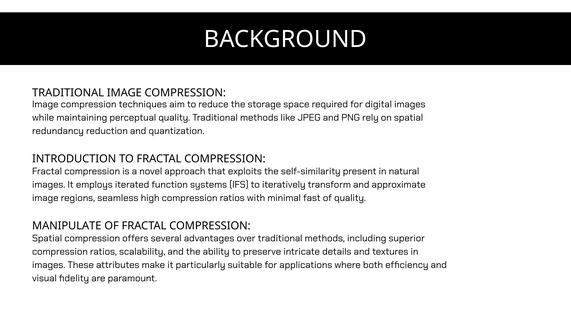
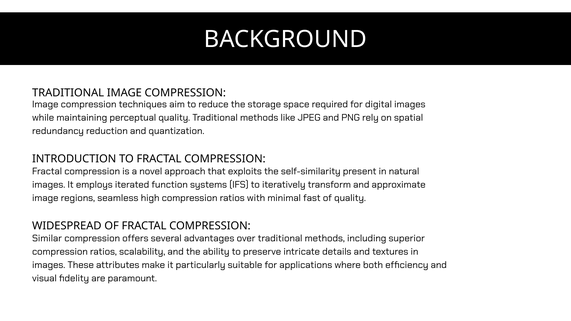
MANIPULATE: MANIPULATE -> WIDESPREAD
Spatial at (47, 239): Spatial -> Similar
